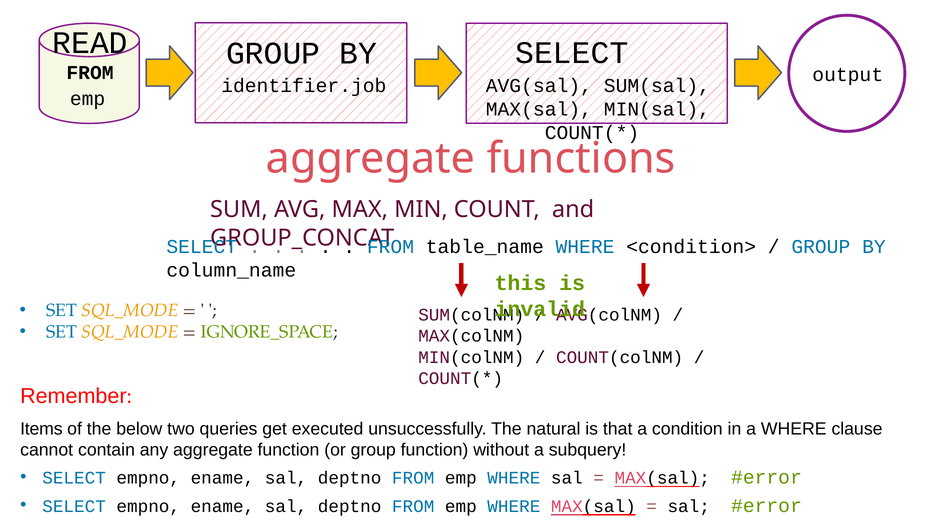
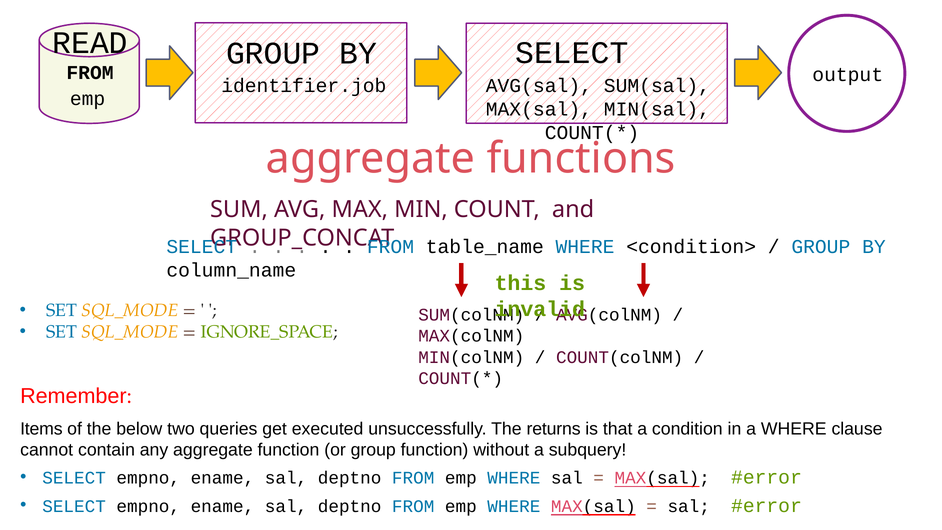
natural: natural -> returns
